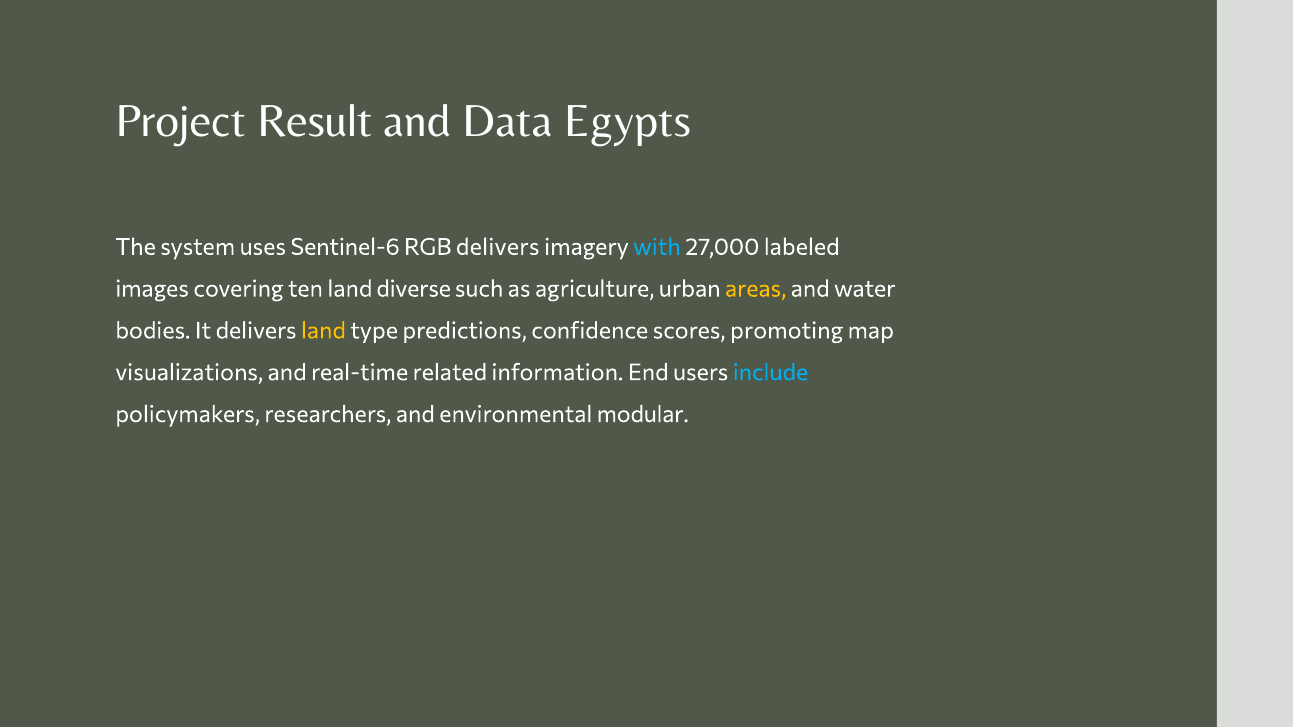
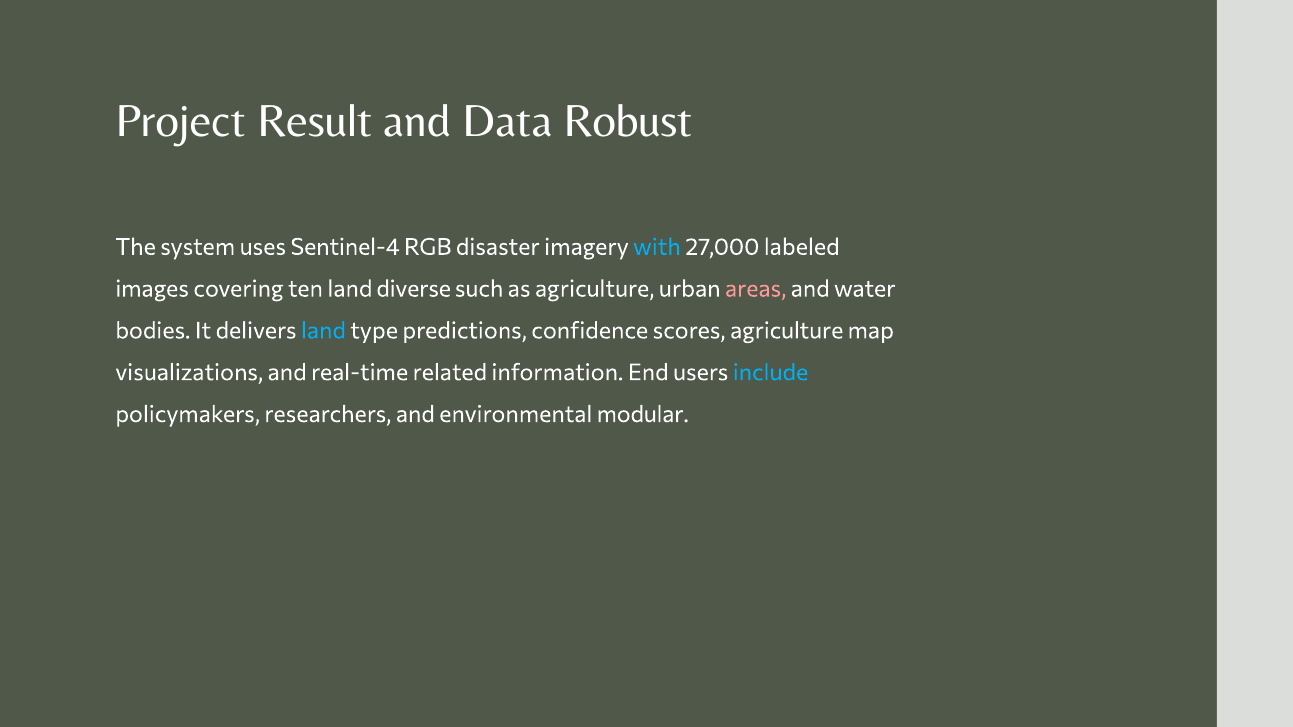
Egypts: Egypts -> Robust
Sentinel-6: Sentinel-6 -> Sentinel-4
RGB delivers: delivers -> disaster
areas colour: yellow -> pink
land at (323, 331) colour: yellow -> light blue
scores promoting: promoting -> agriculture
